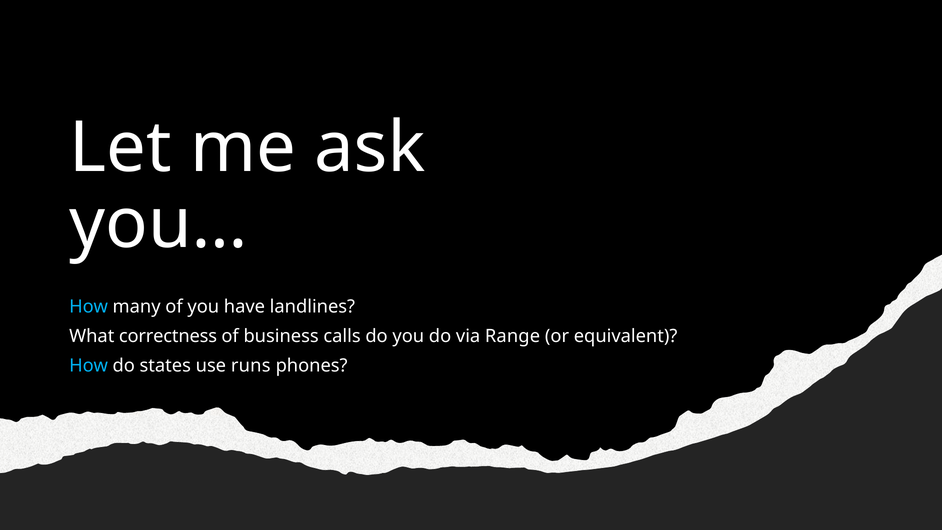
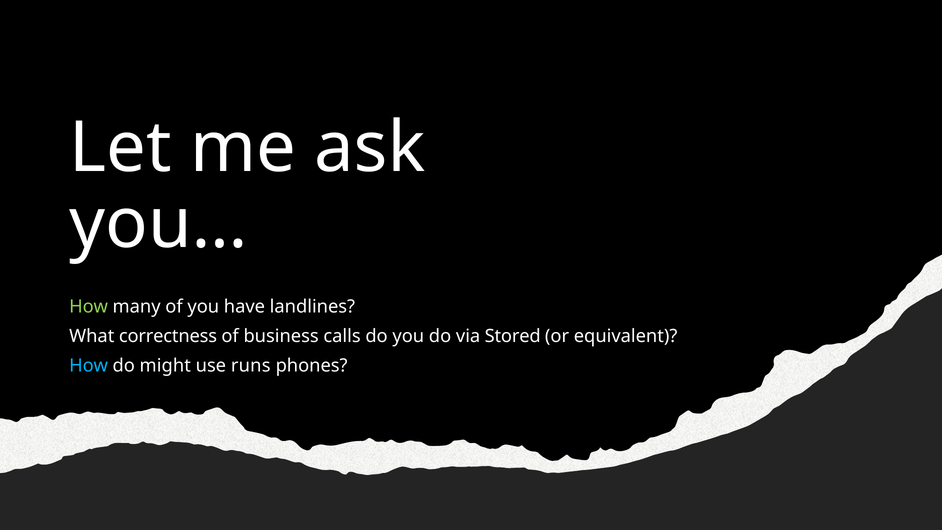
How at (89, 307) colour: light blue -> light green
Range: Range -> Stored
states: states -> might
